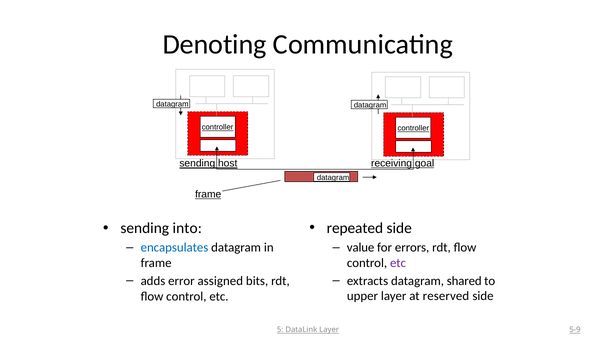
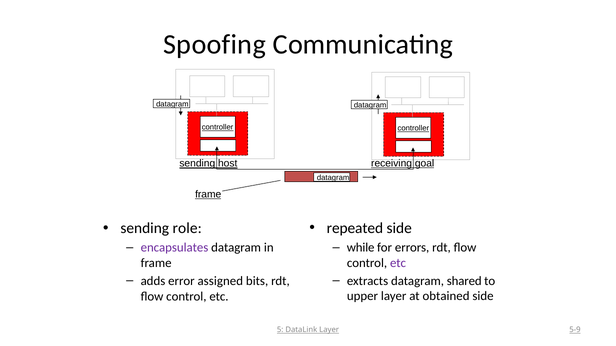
Denoting: Denoting -> Spoofing
into: into -> role
value: value -> while
encapsulates colour: blue -> purple
reserved: reserved -> obtained
